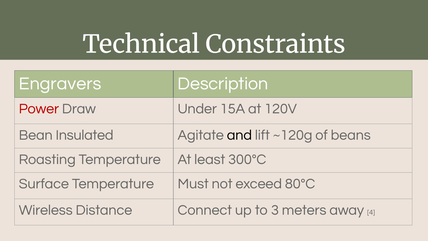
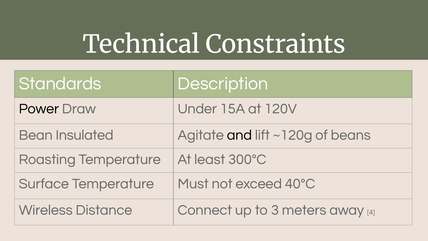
Engravers: Engravers -> Standards
Power colour: red -> black
80°C: 80°C -> 40°C
